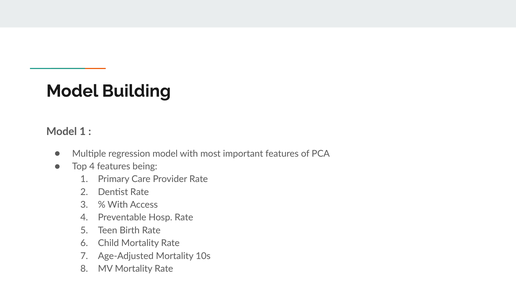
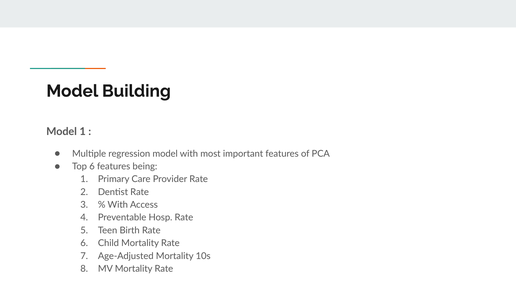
Top 4: 4 -> 6
